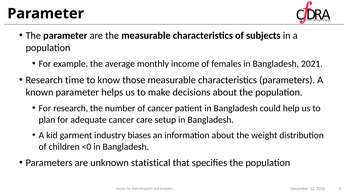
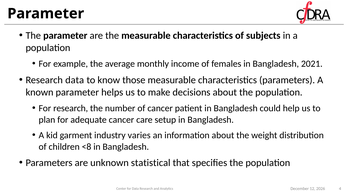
Research time: time -> data
biases: biases -> varies
<0: <0 -> <8
